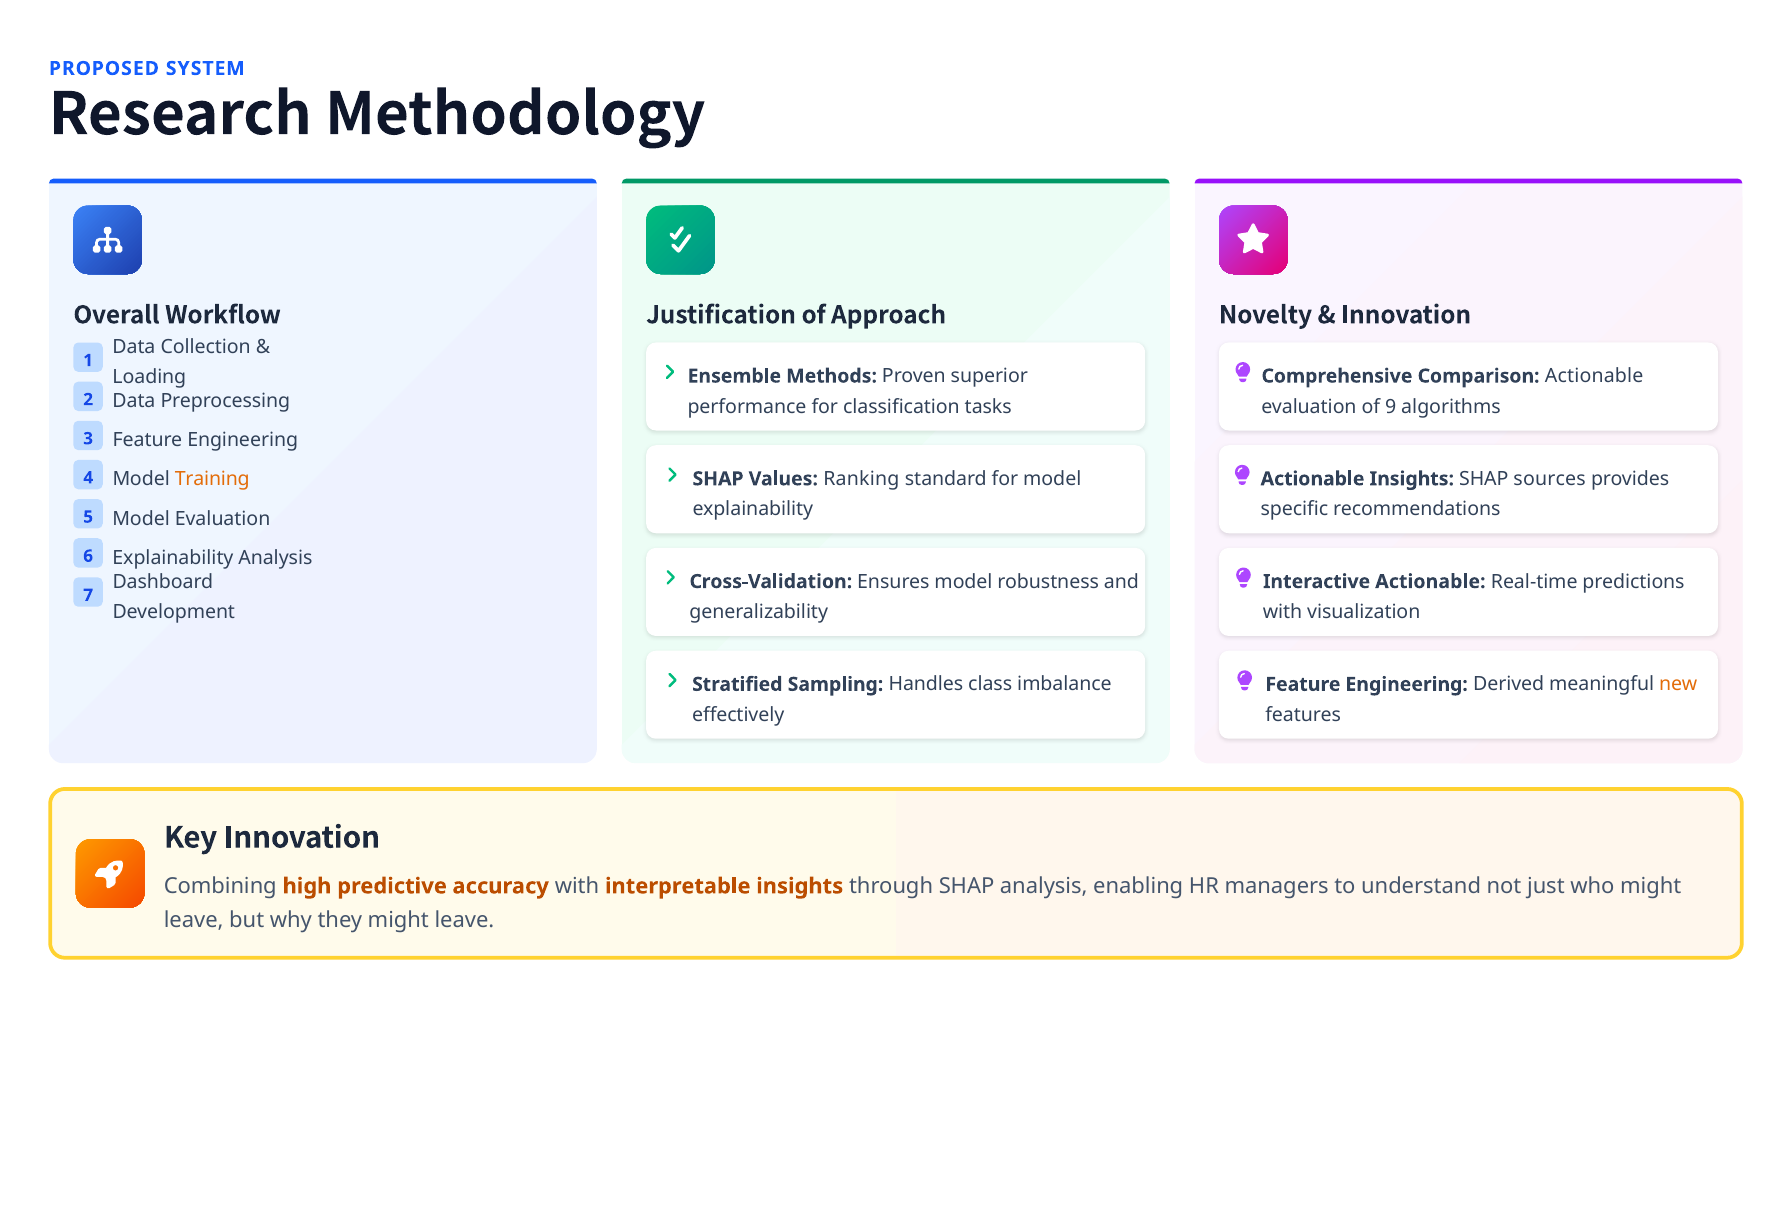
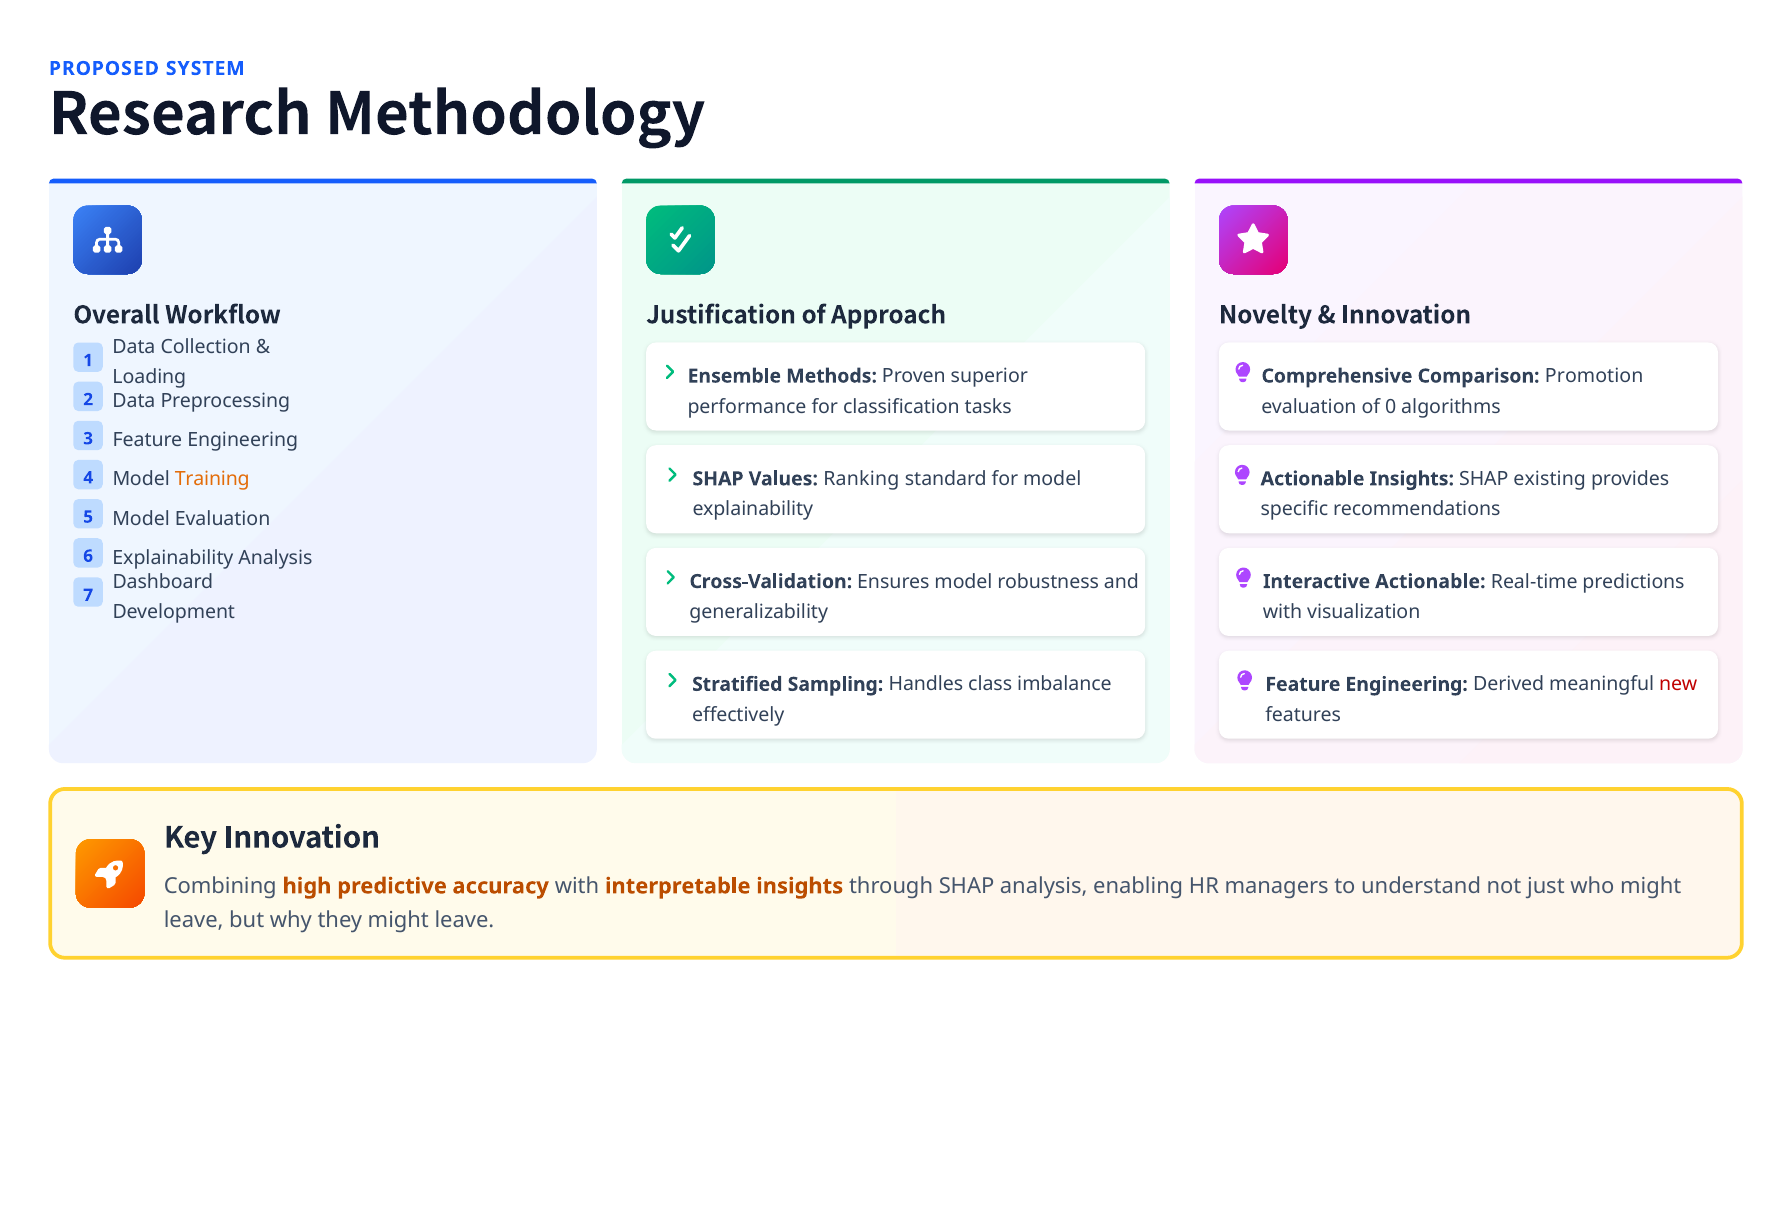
Comparison Actionable: Actionable -> Promotion
9: 9 -> 0
sources: sources -> existing
new colour: orange -> red
